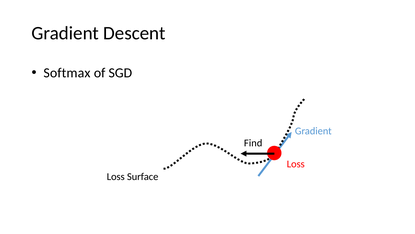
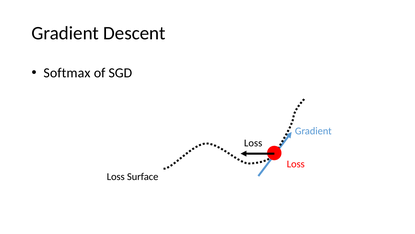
Find at (253, 143): Find -> Loss
